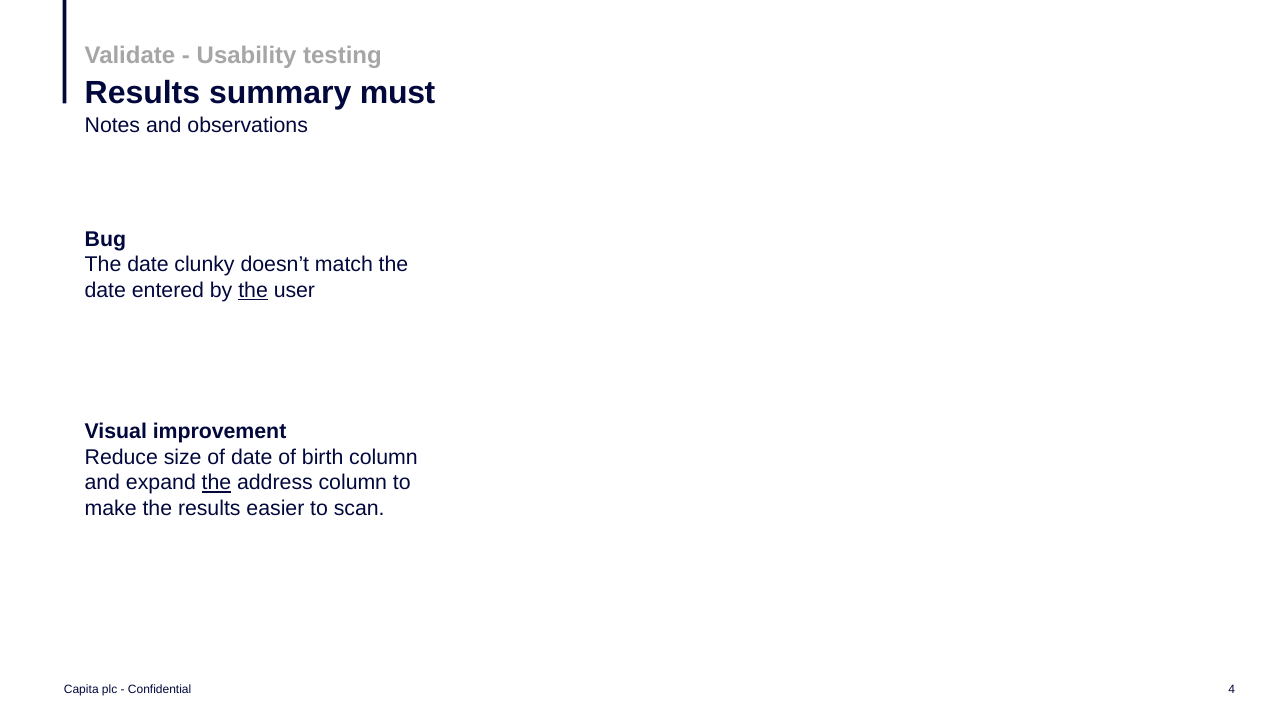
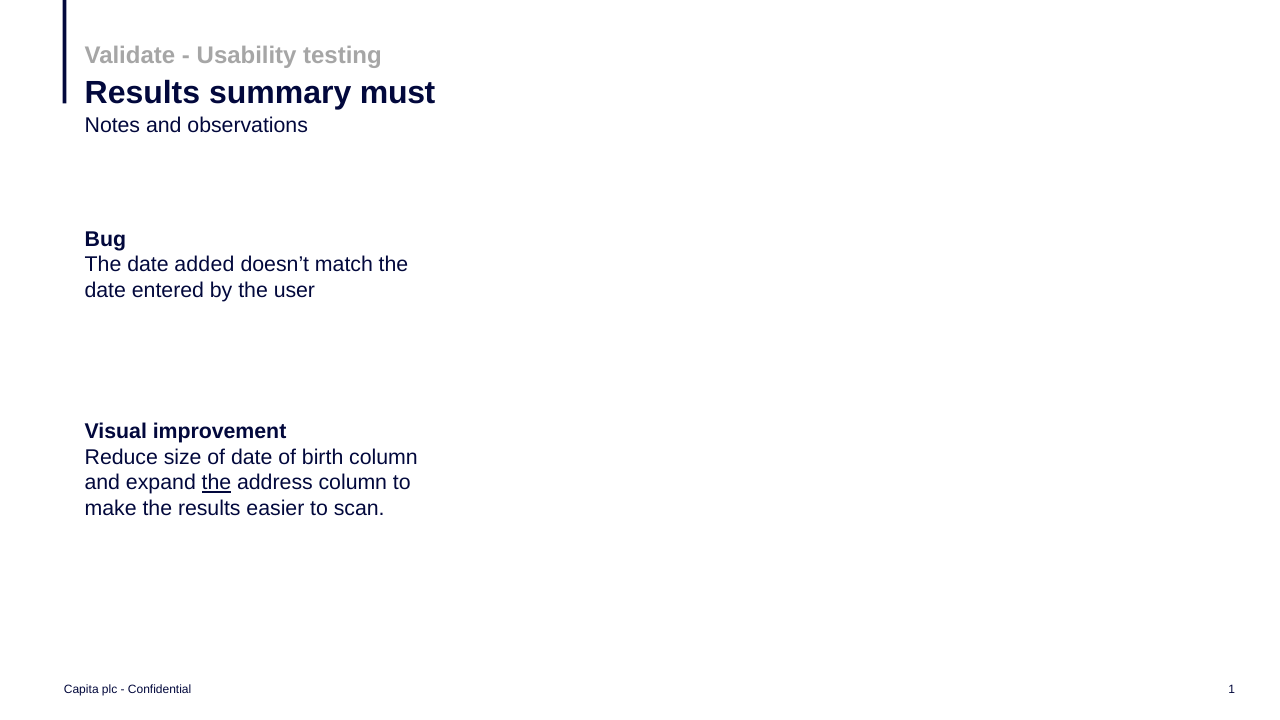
clunky: clunky -> added
the at (253, 290) underline: present -> none
4: 4 -> 1
